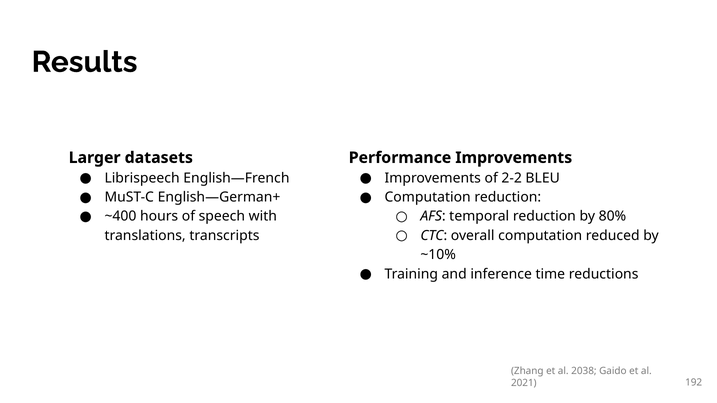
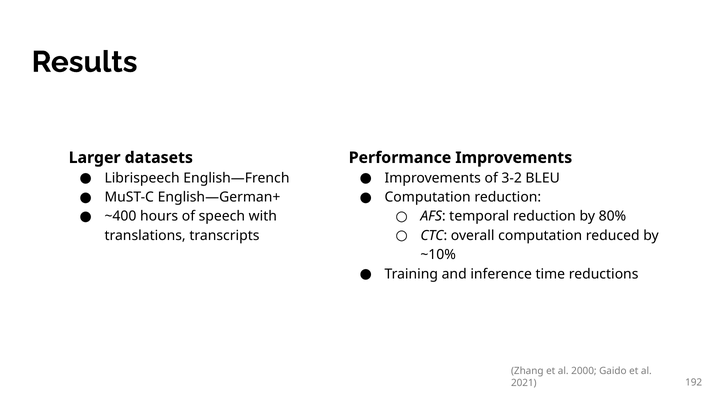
2-2: 2-2 -> 3-2
2038: 2038 -> 2000
